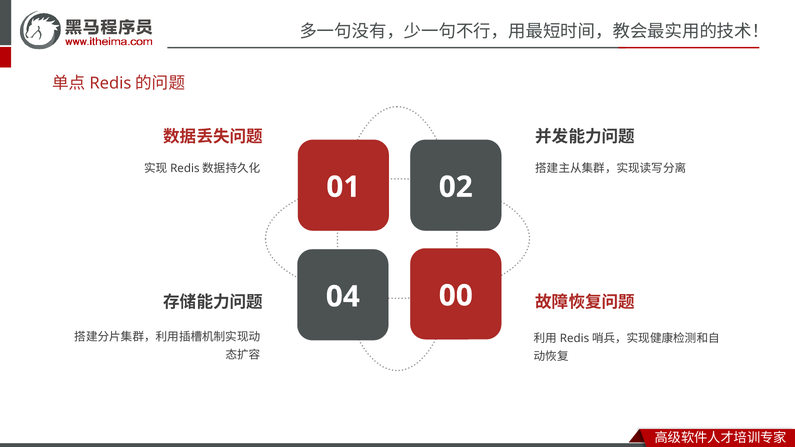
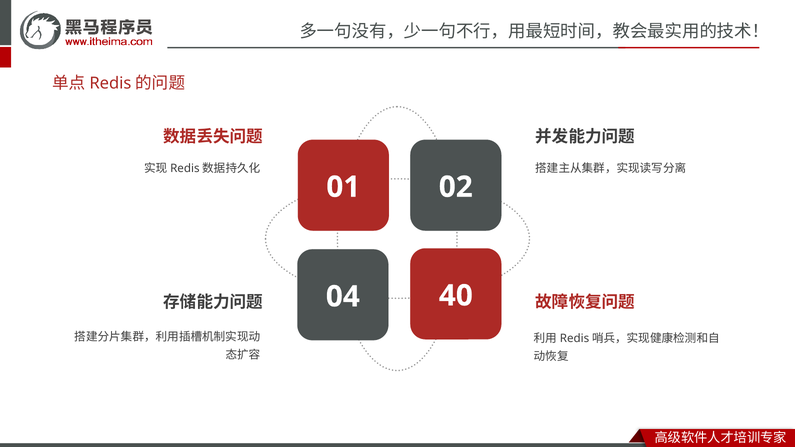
00: 00 -> 40
